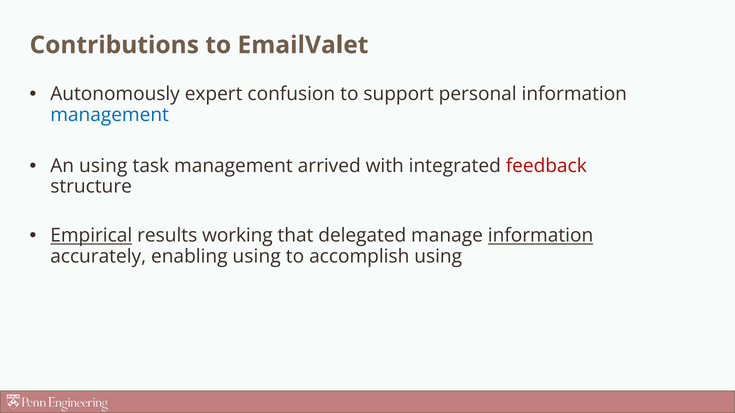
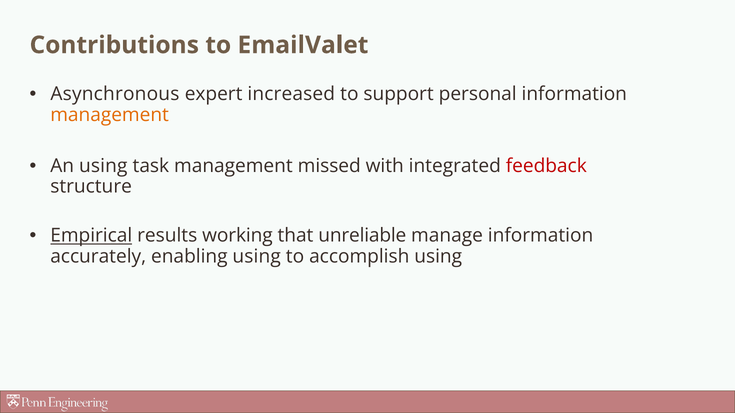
Autonomously: Autonomously -> Asynchronous
confusion: confusion -> increased
management at (110, 115) colour: blue -> orange
arrived: arrived -> missed
delegated: delegated -> unreliable
information at (541, 236) underline: present -> none
